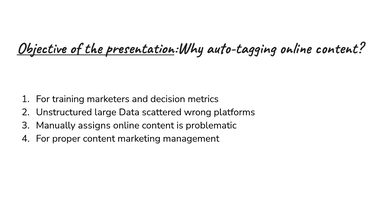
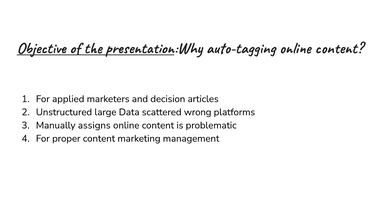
training: training -> applied
metrics: metrics -> articles
